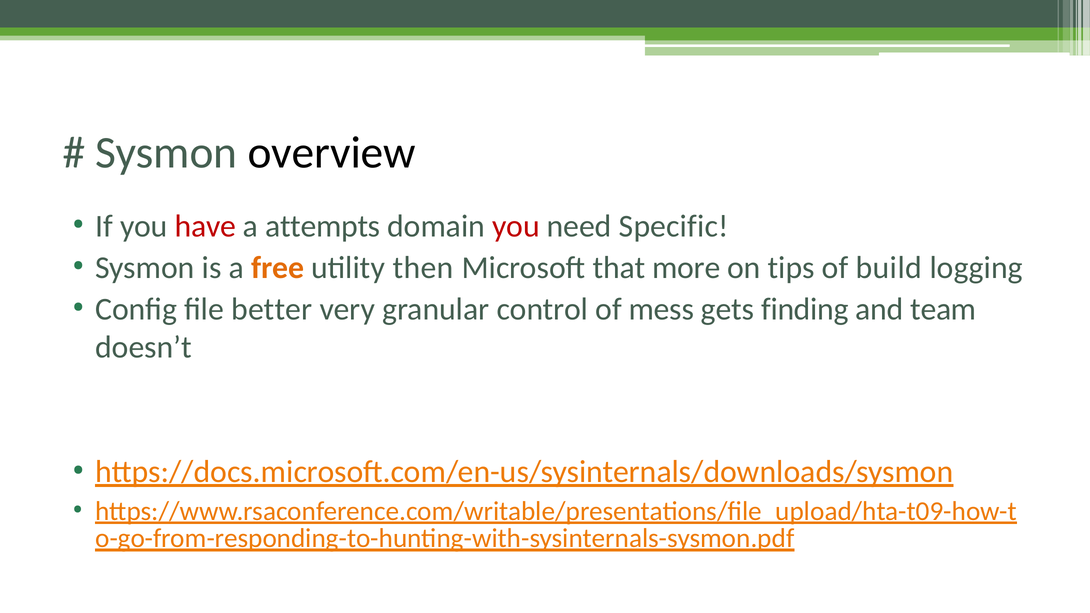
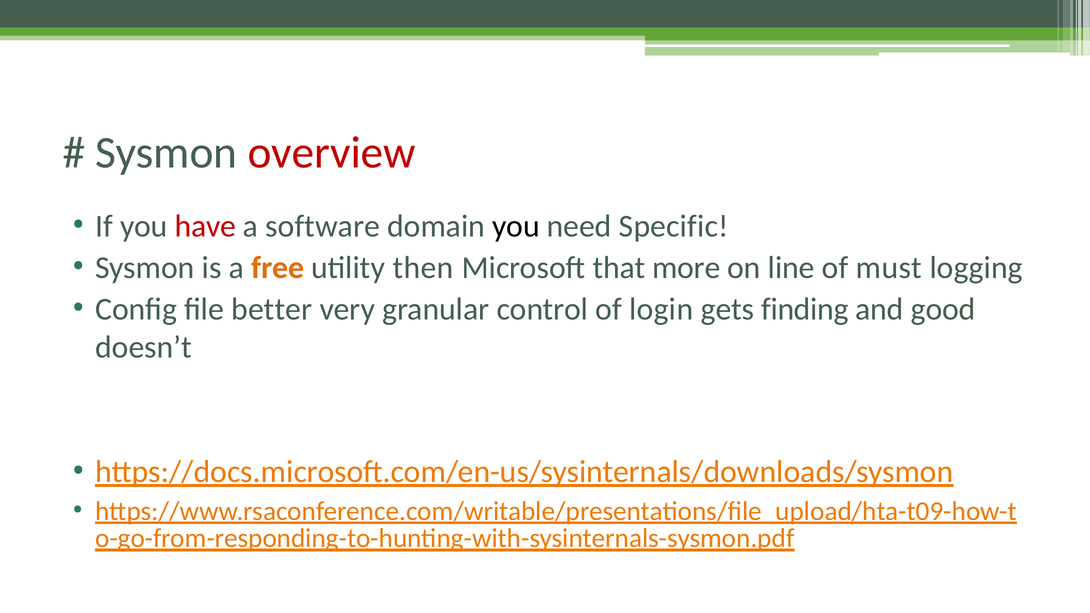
overview colour: black -> red
attempts: attempts -> software
you at (516, 226) colour: red -> black
tips: tips -> line
build: build -> must
mess: mess -> login
team: team -> good
